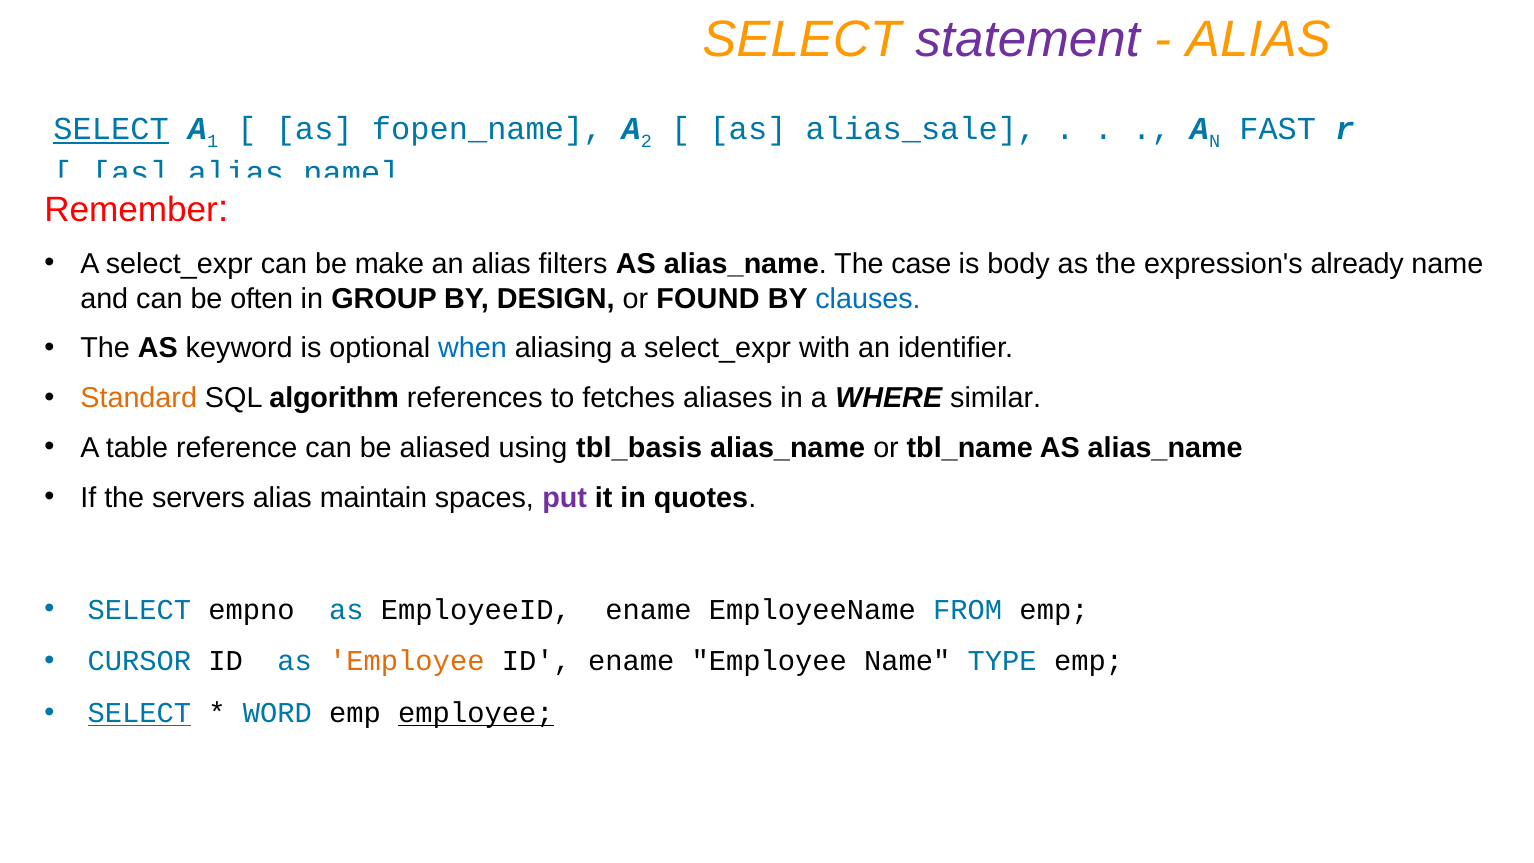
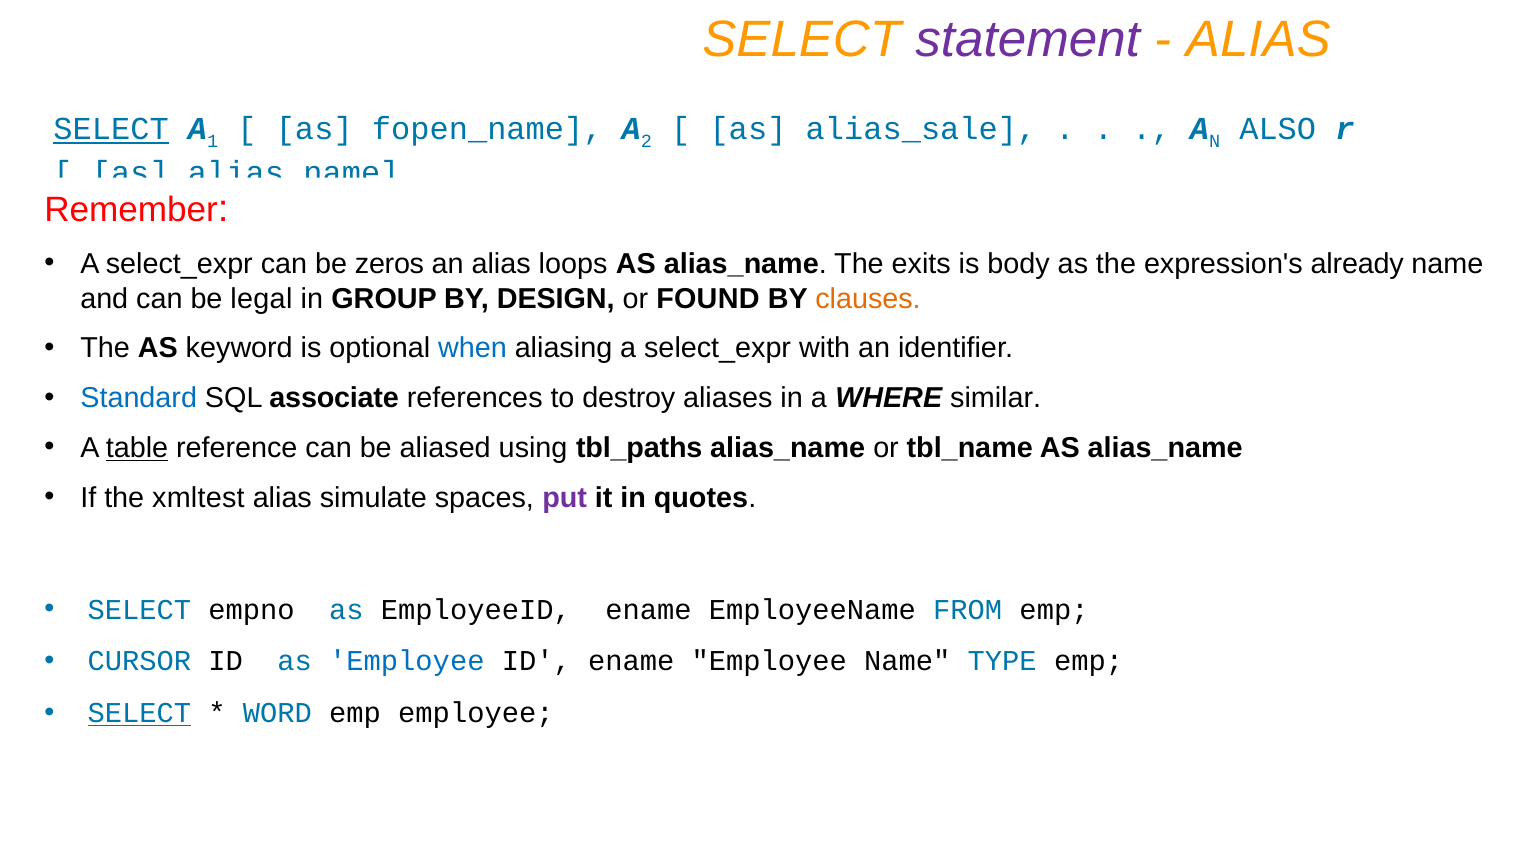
FAST: FAST -> ALSO
make: make -> zeros
filters: filters -> loops
case: case -> exits
often: often -> legal
clauses colour: blue -> orange
Standard colour: orange -> blue
algorithm: algorithm -> associate
fetches: fetches -> destroy
table underline: none -> present
tbl_basis: tbl_basis -> tbl_paths
servers: servers -> xmltest
maintain: maintain -> simulate
Employee at (407, 661) colour: orange -> blue
employee at (476, 713) underline: present -> none
